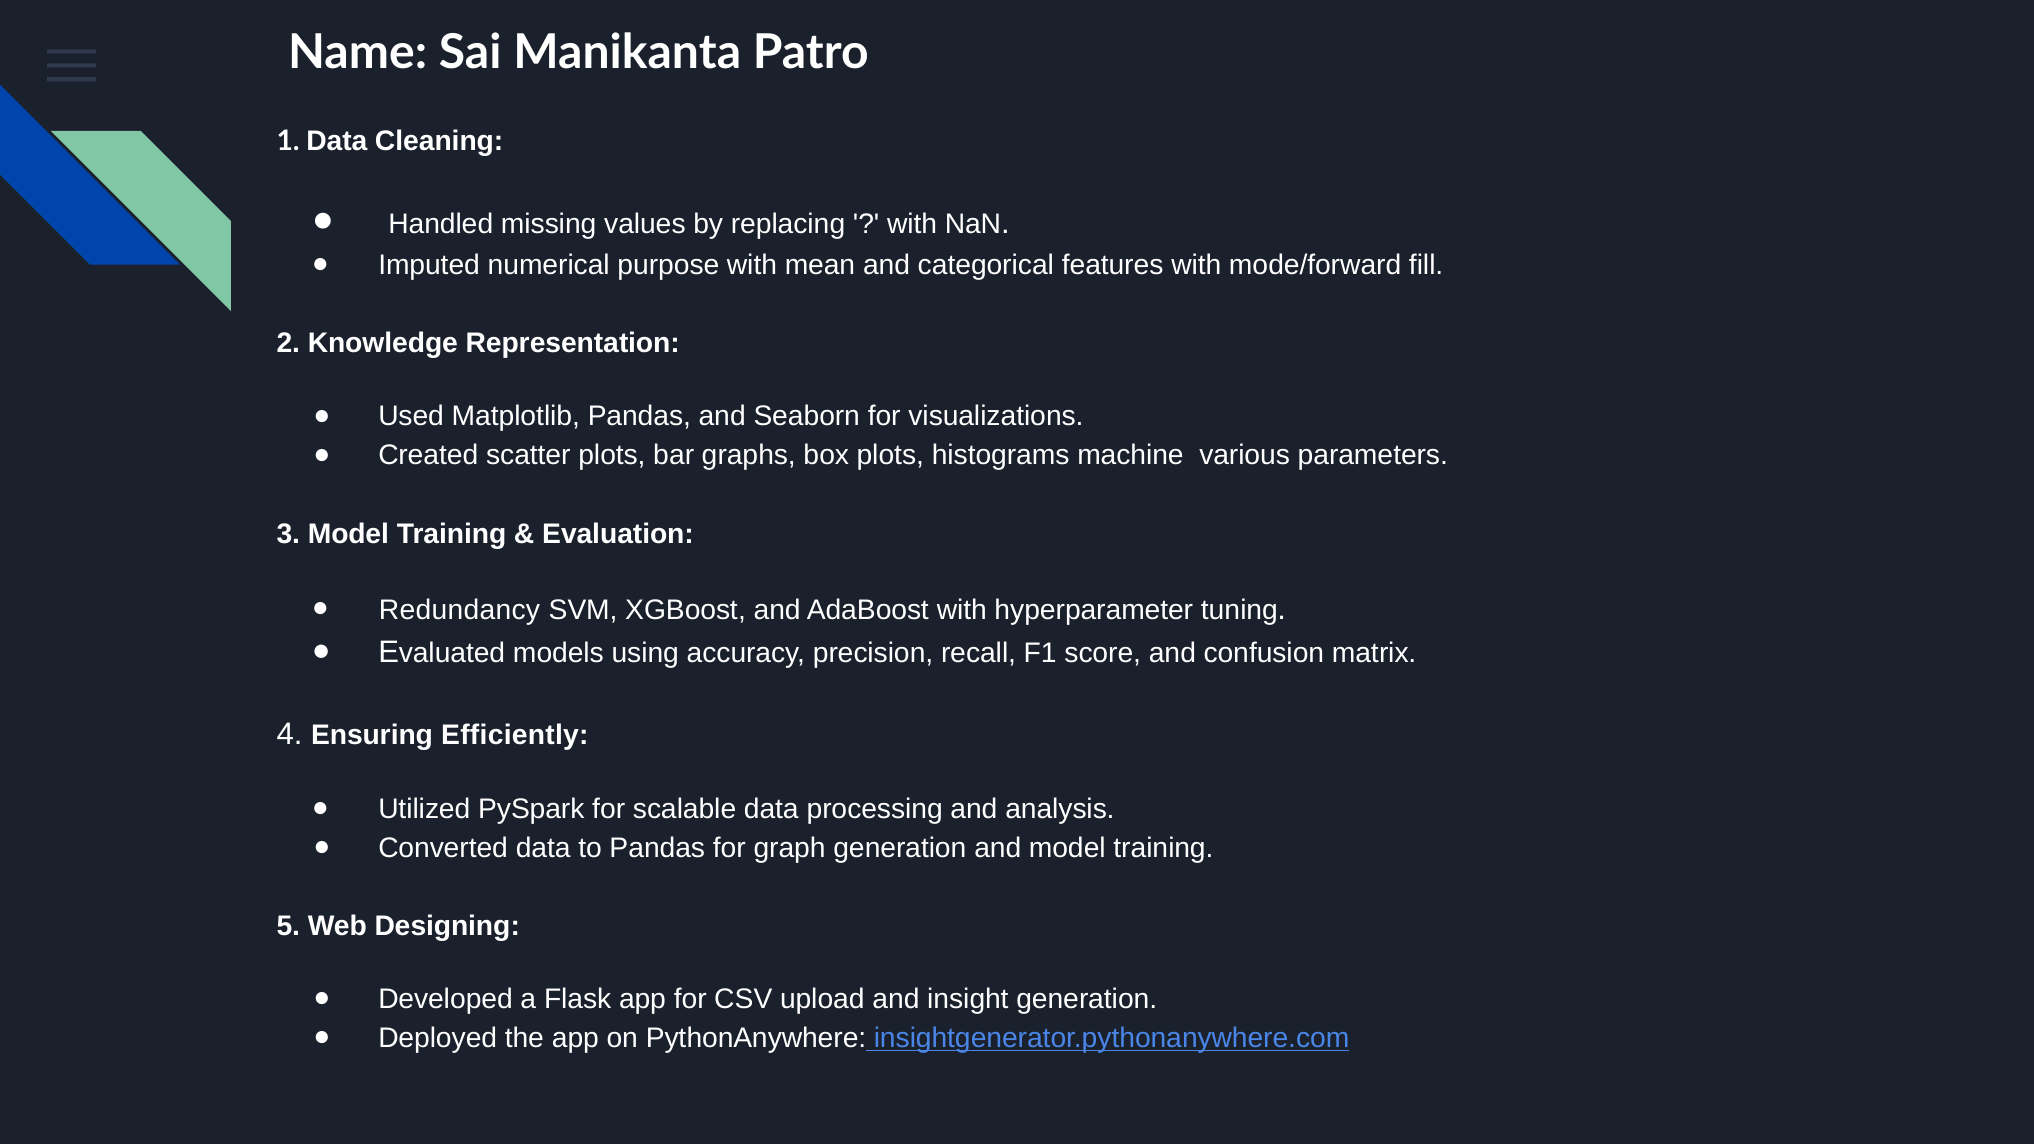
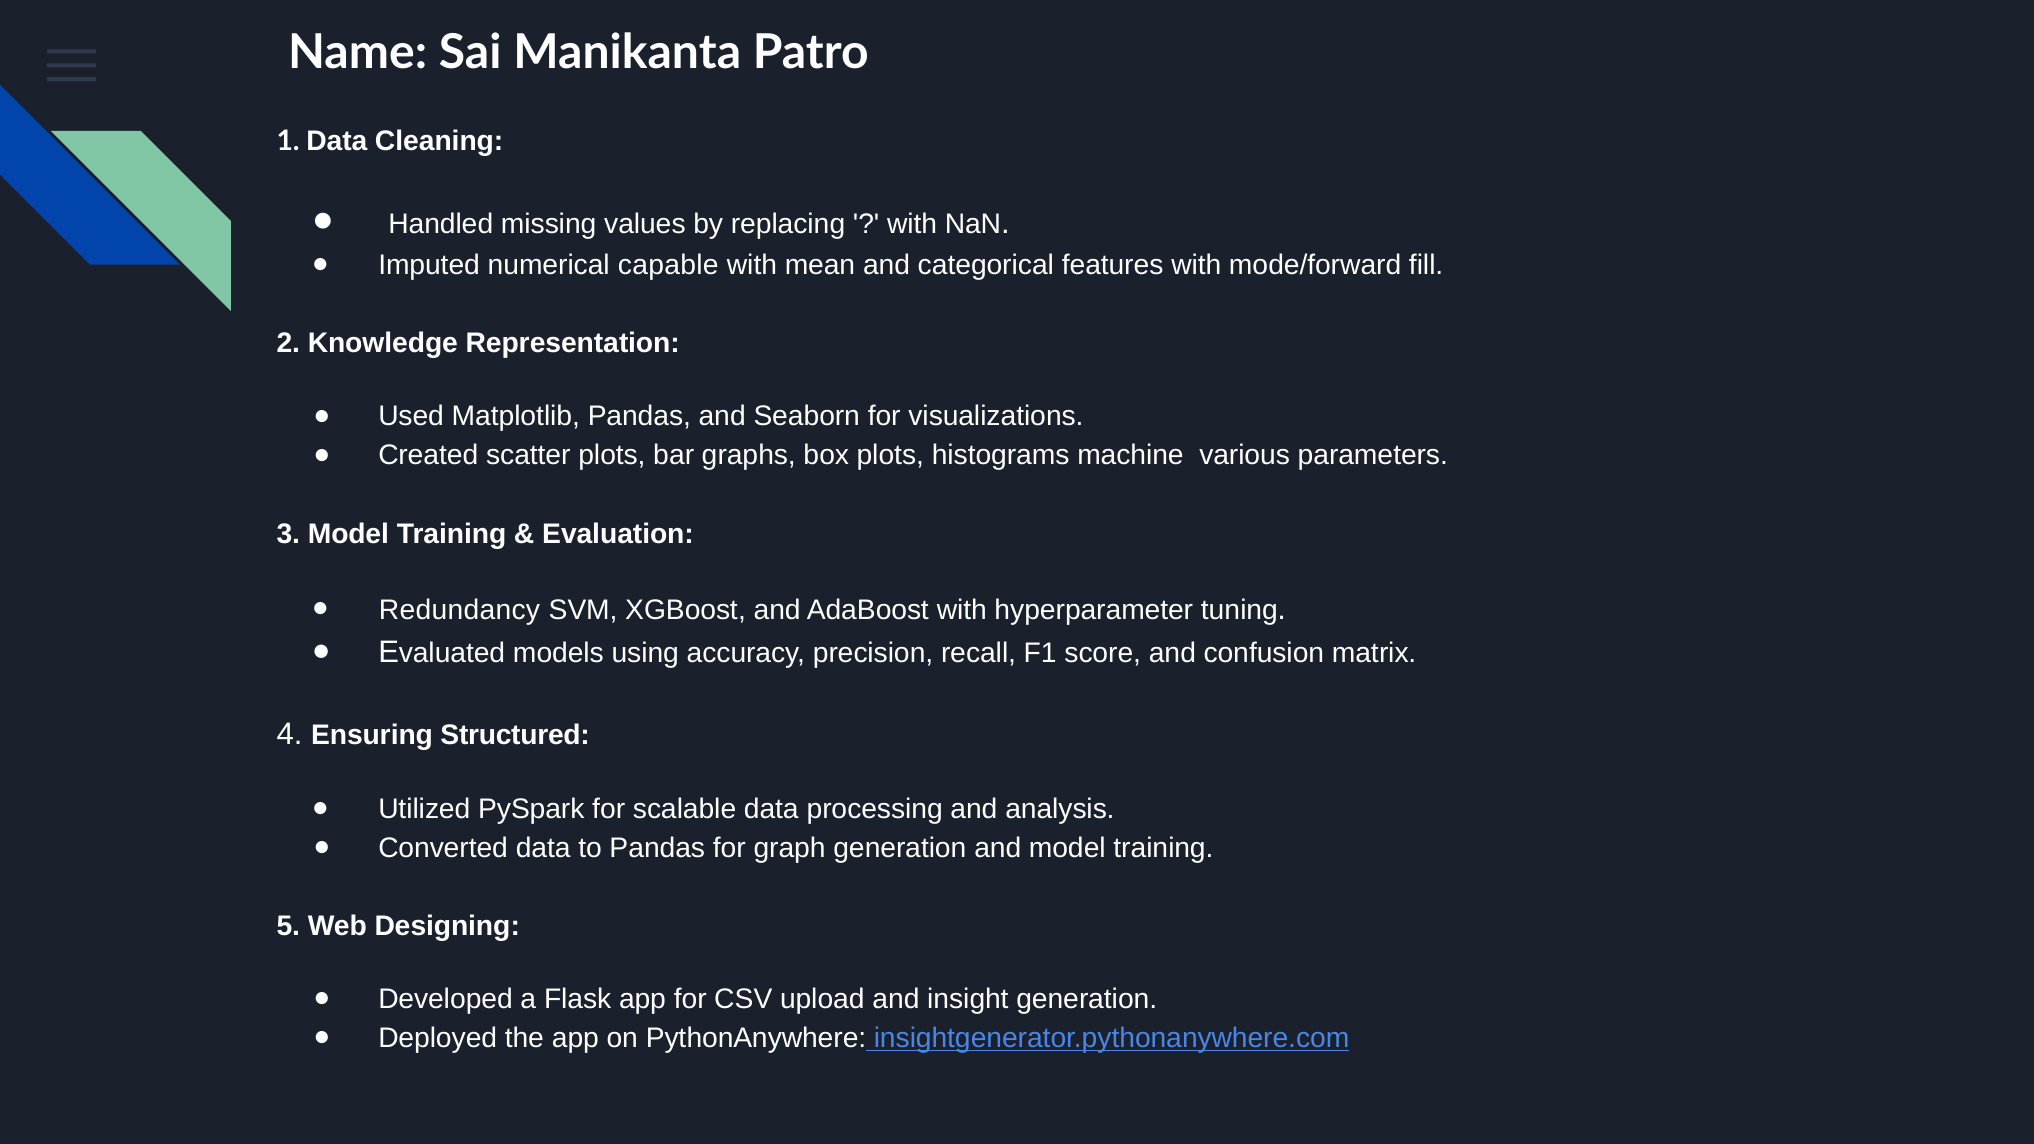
purpose: purpose -> capable
Efficiently: Efficiently -> Structured
